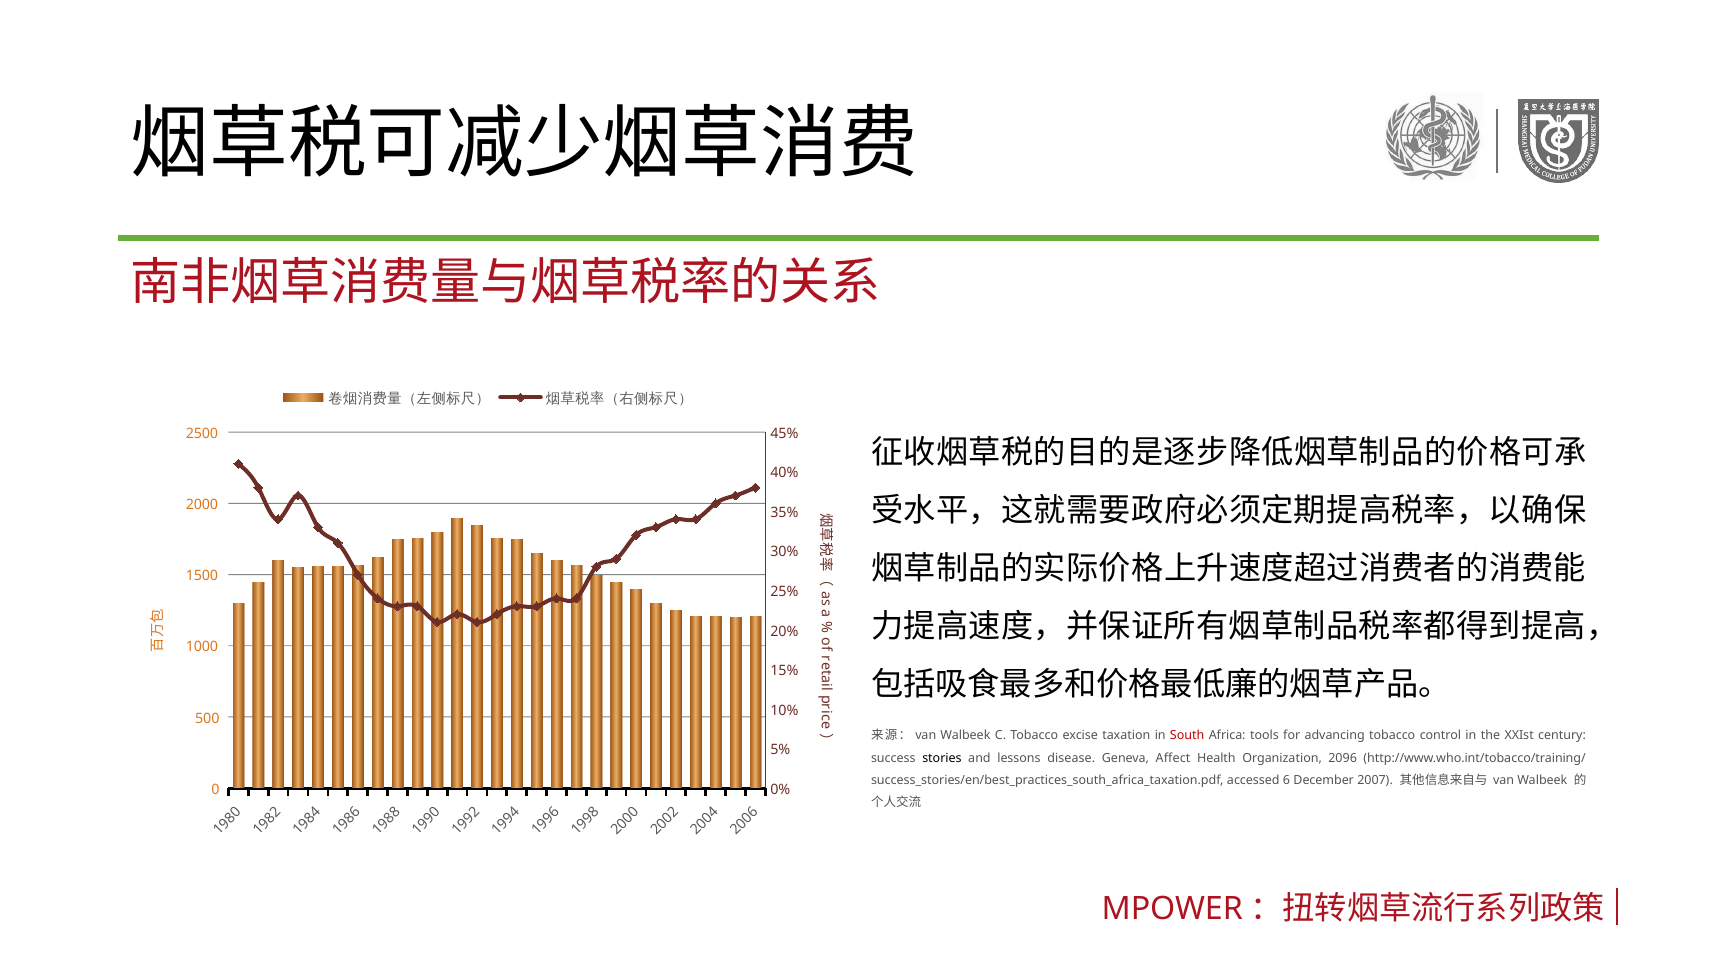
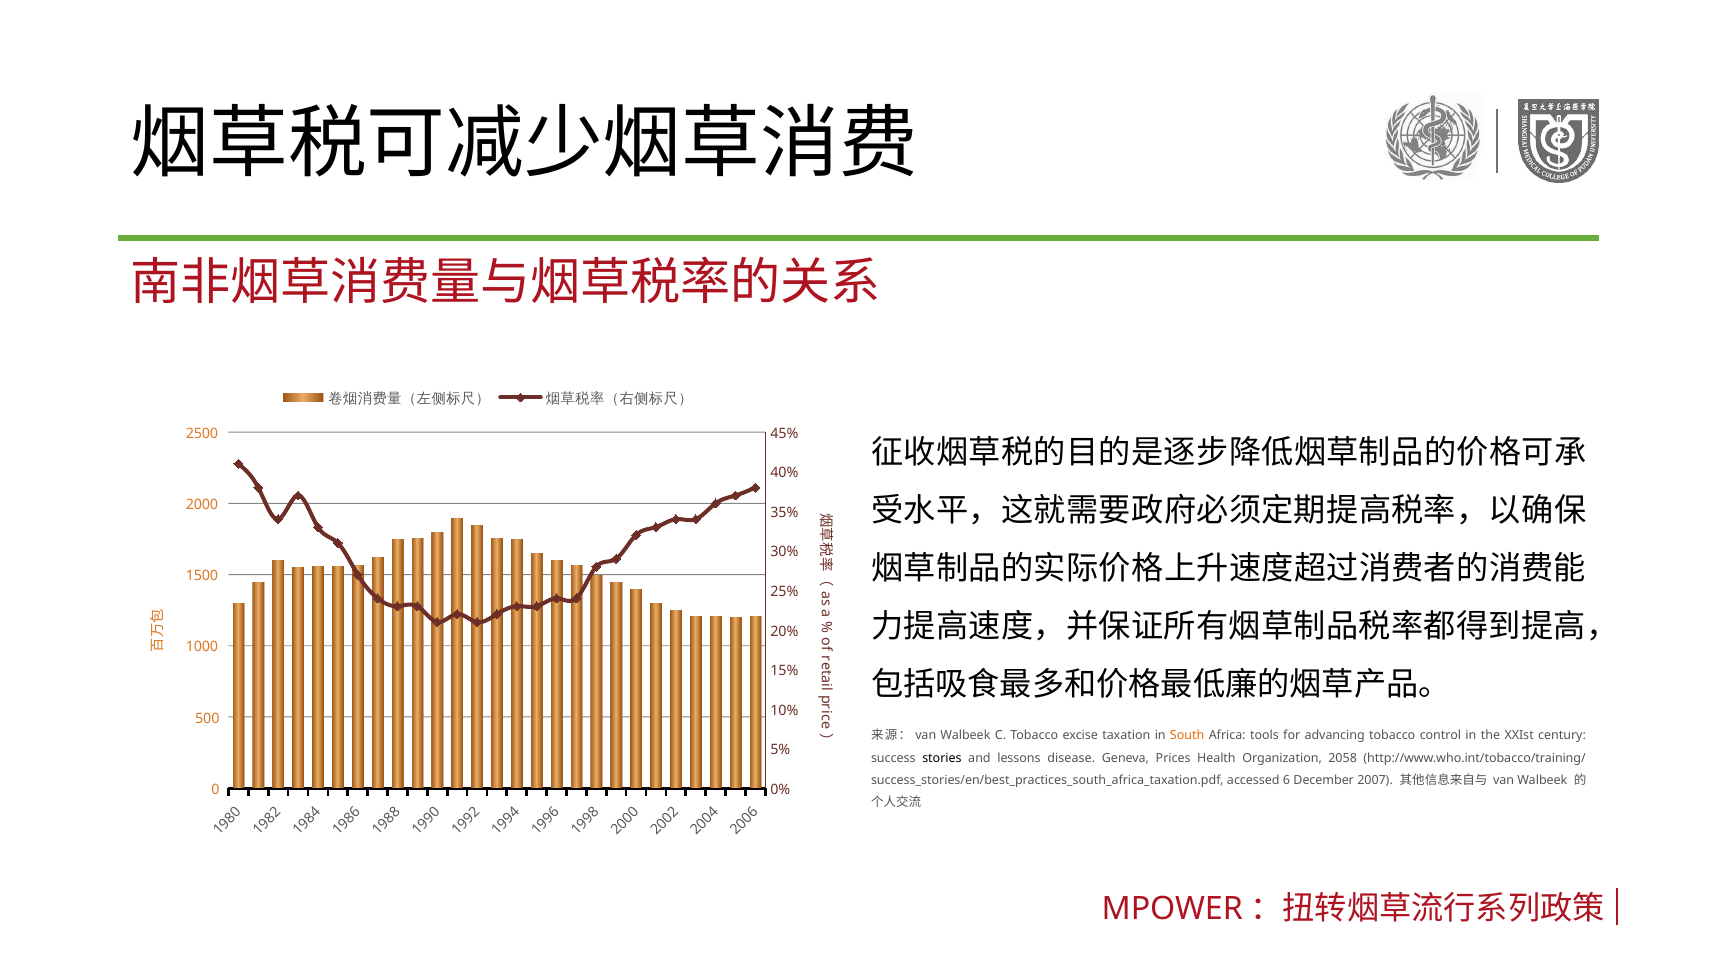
South colour: red -> orange
Affect: Affect -> Prices
2096: 2096 -> 2058
